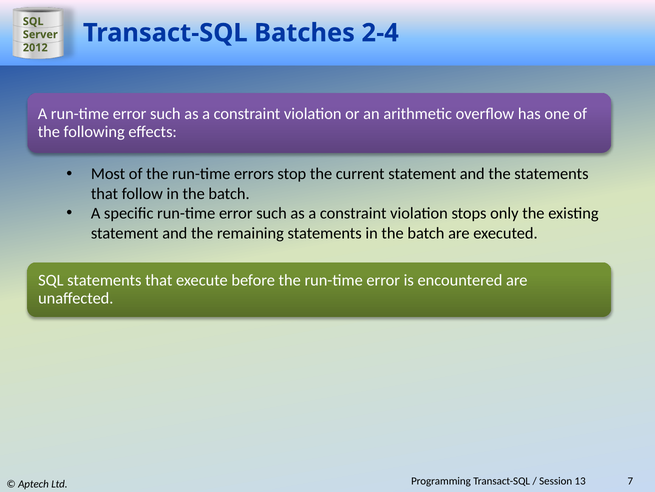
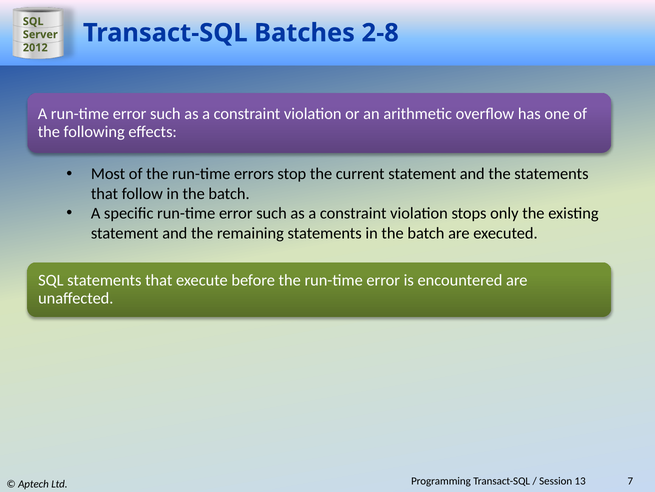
2-4: 2-4 -> 2-8
